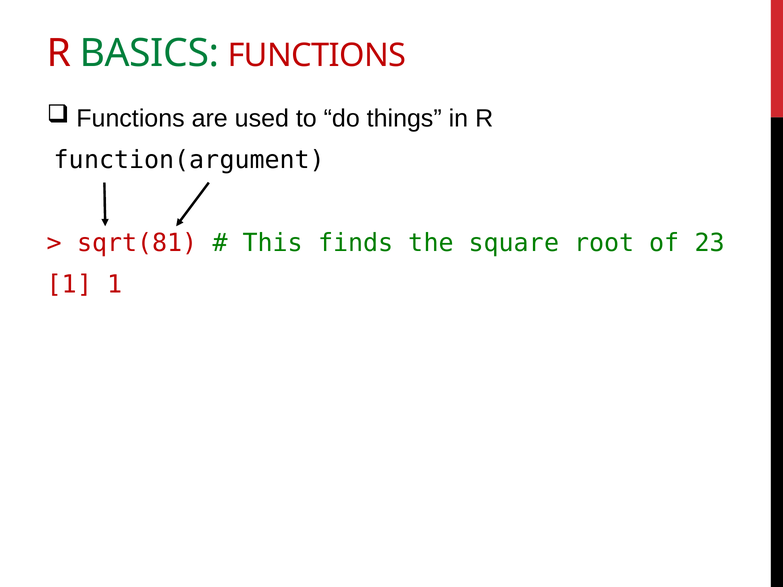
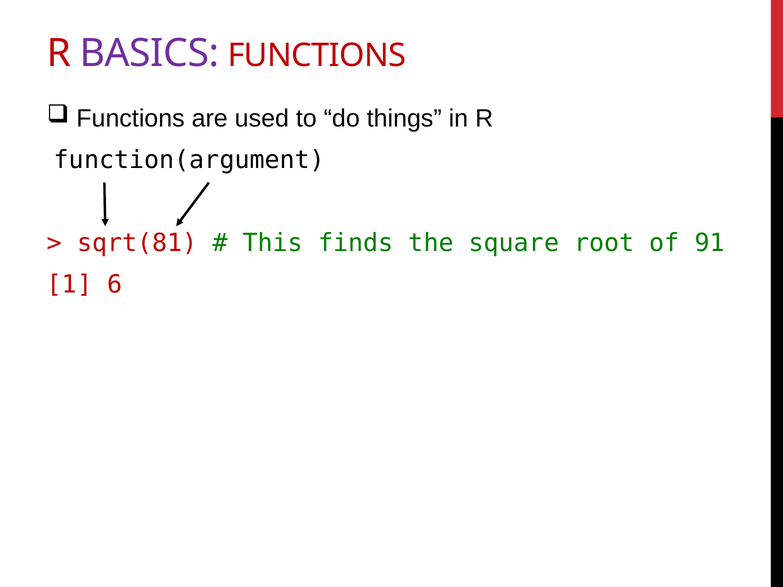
BASICS colour: green -> purple
23: 23 -> 91
1 1: 1 -> 6
